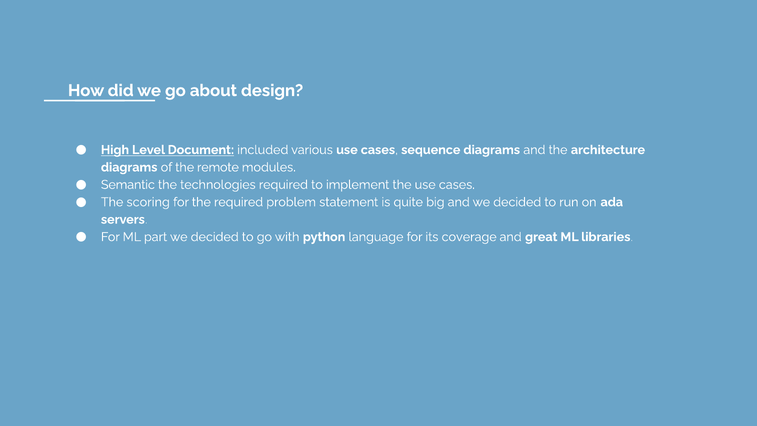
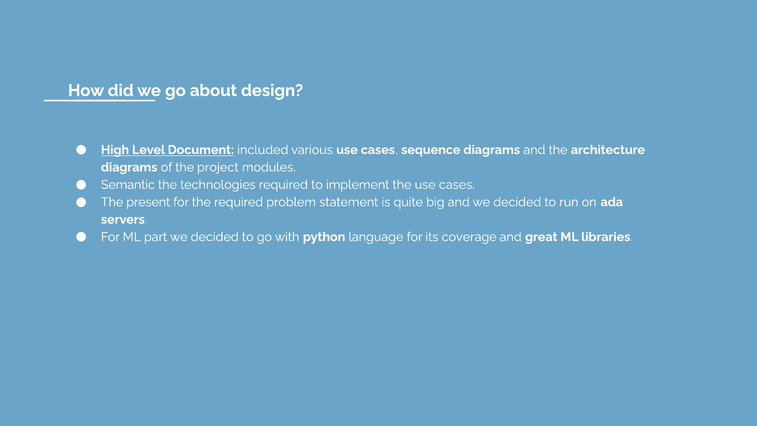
remote: remote -> project
scoring: scoring -> present
